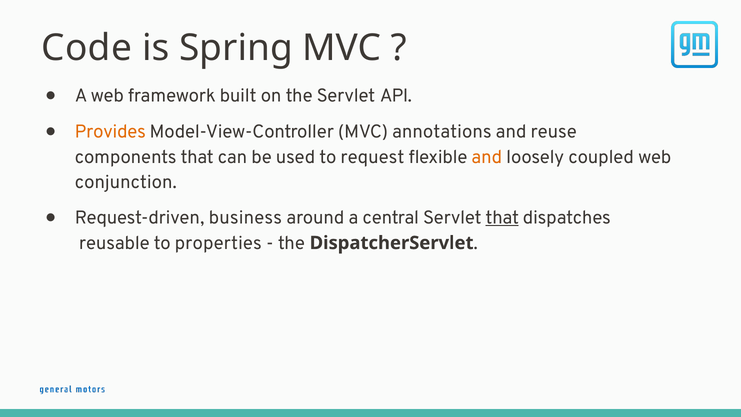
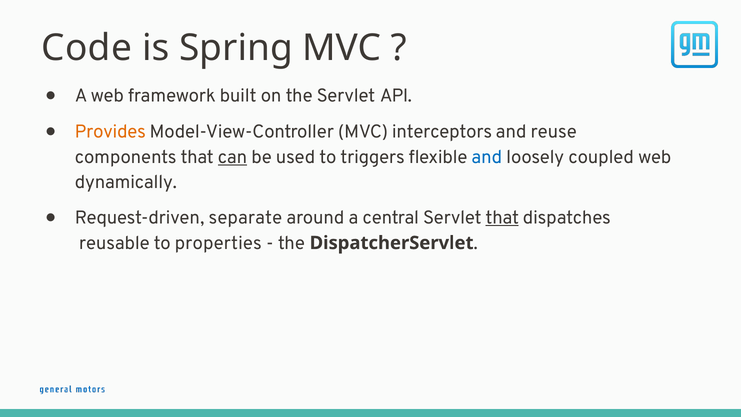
annotations: annotations -> interceptors
can underline: none -> present
request: request -> triggers
and at (487, 157) colour: orange -> blue
conjunction: conjunction -> dynamically
business: business -> separate
